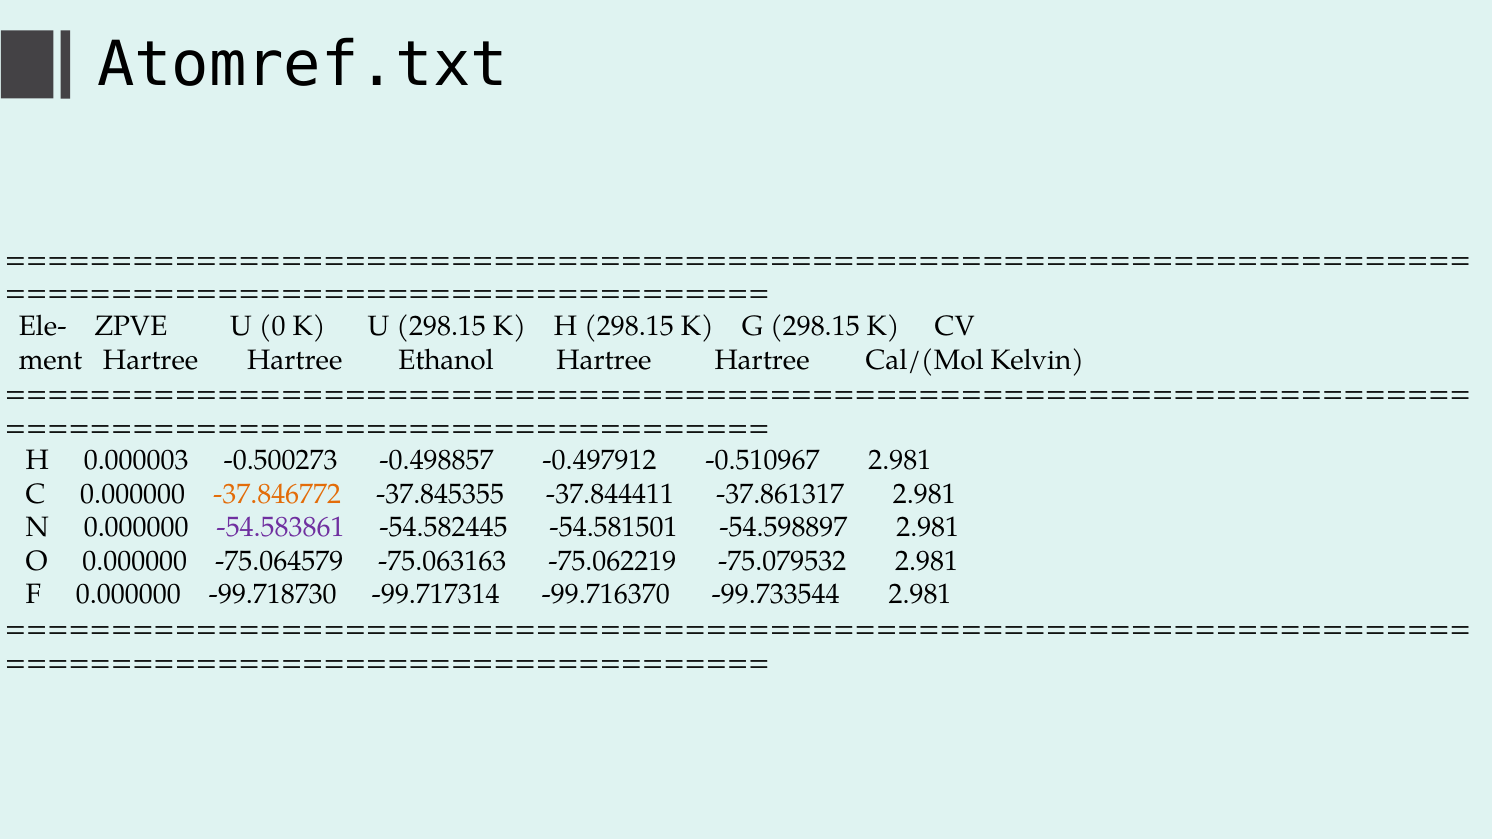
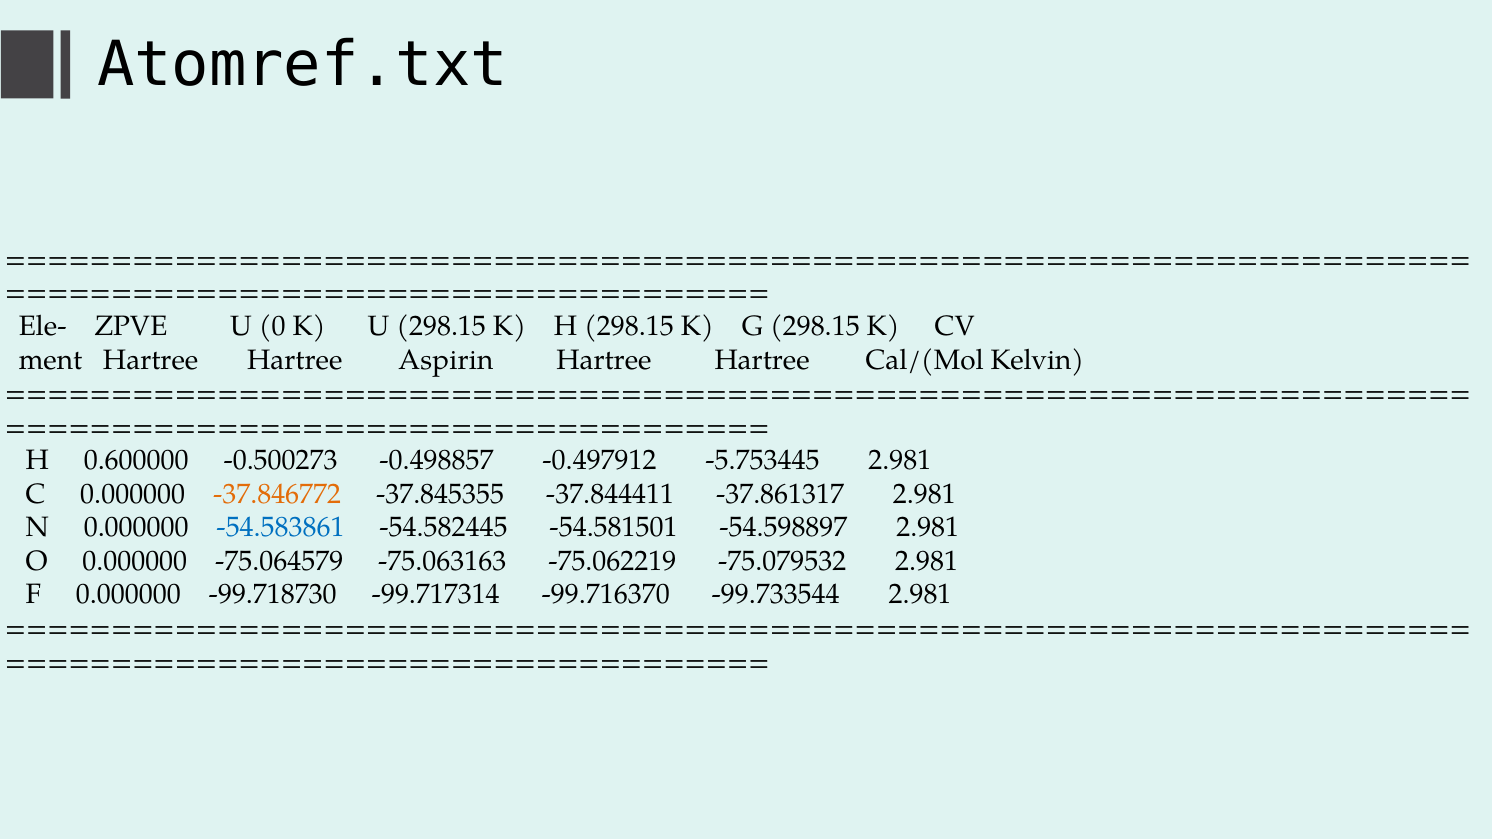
Ethanol: Ethanol -> Aspirin
0.000003: 0.000003 -> 0.600000
-0.510967: -0.510967 -> -5.753445
-54.583861 colour: purple -> blue
